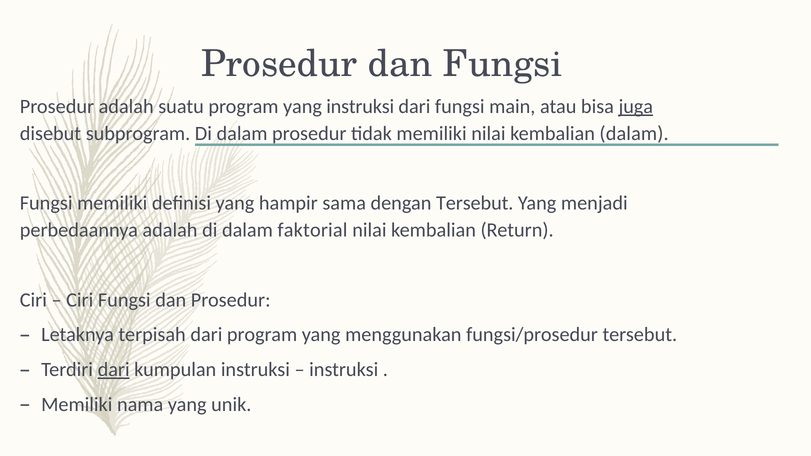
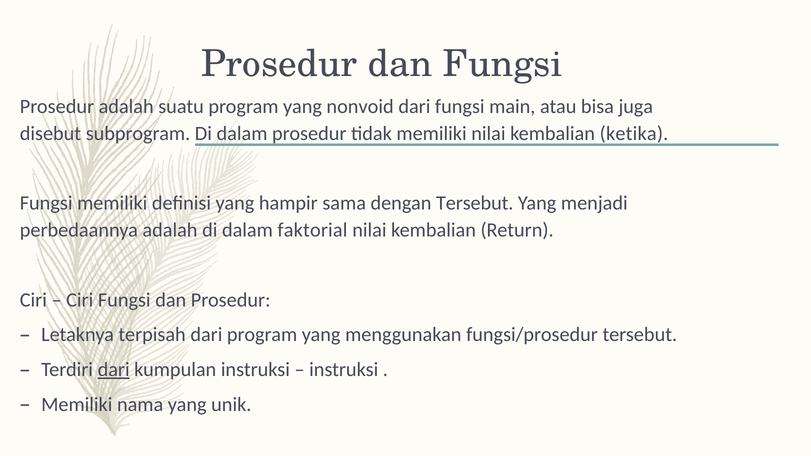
yang instruksi: instruksi -> nonvoid
juga underline: present -> none
kembalian dalam: dalam -> ketika
